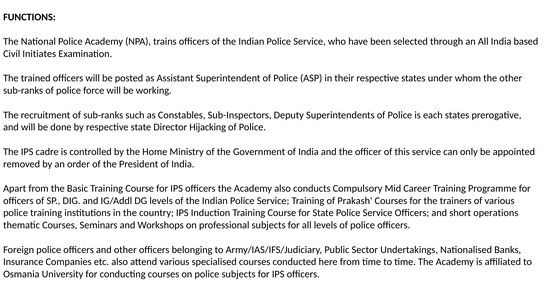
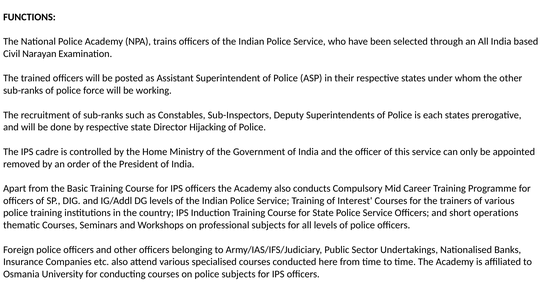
Initiates: Initiates -> Narayan
Prakash: Prakash -> Interest
